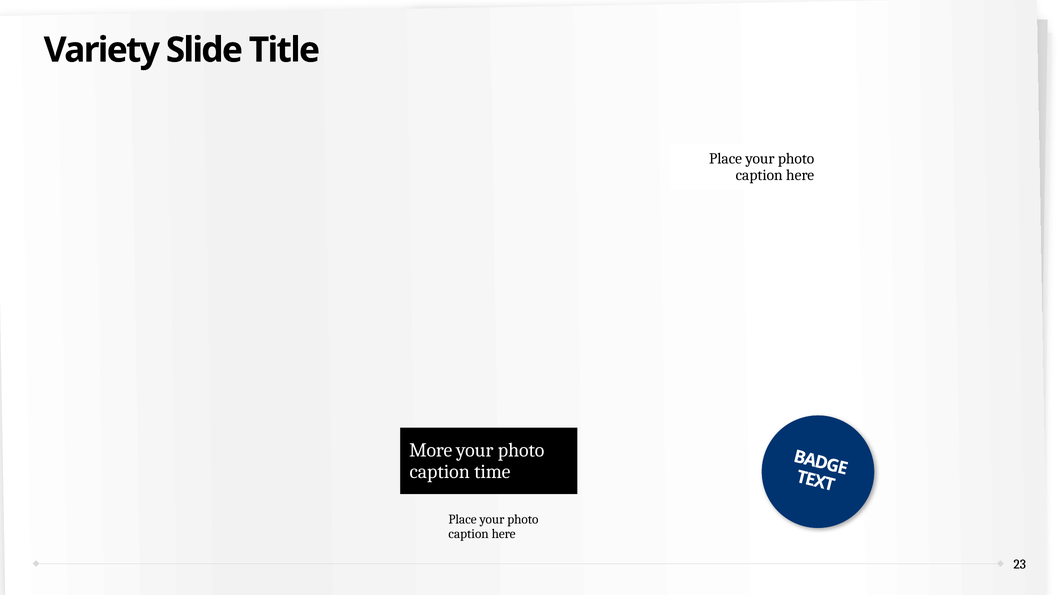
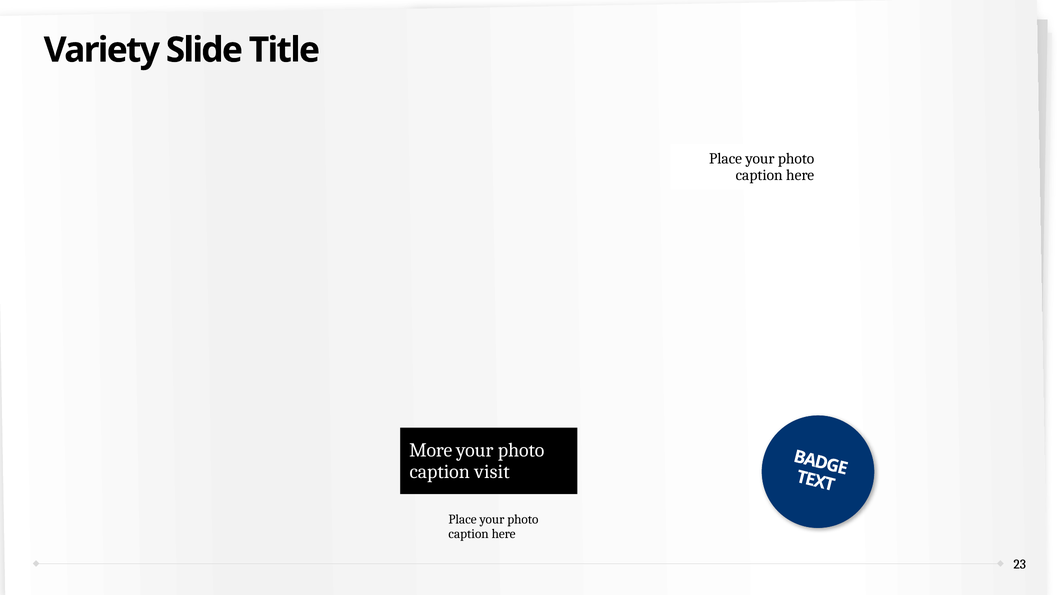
time: time -> visit
